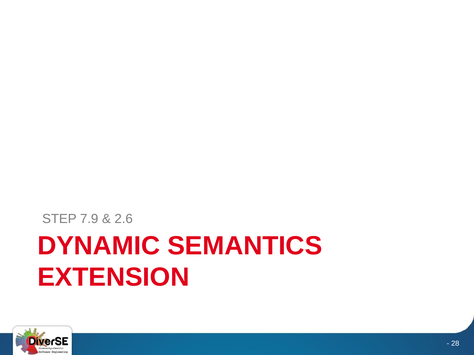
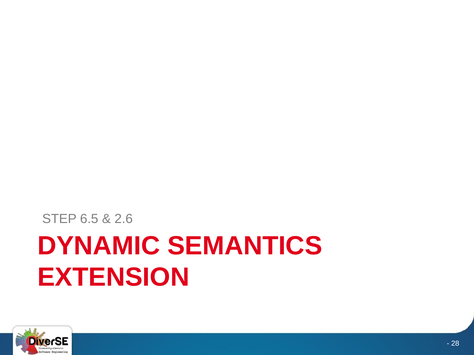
7.9: 7.9 -> 6.5
